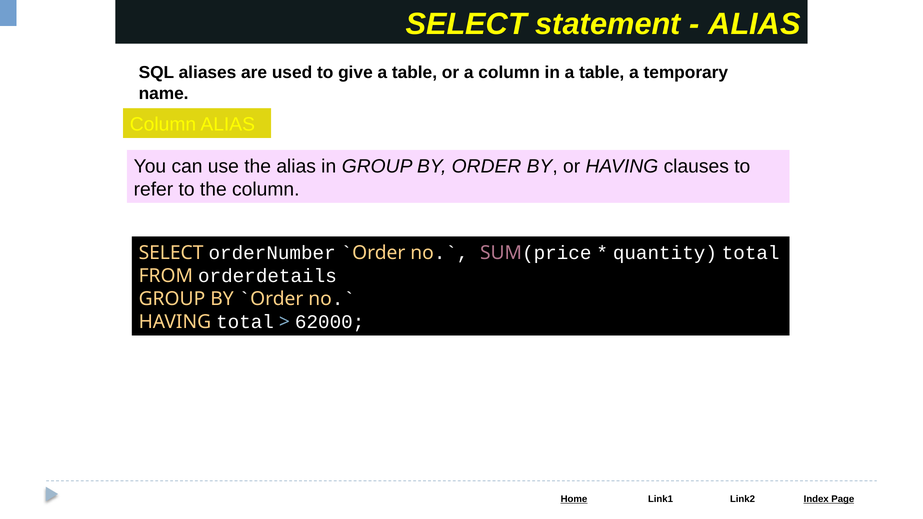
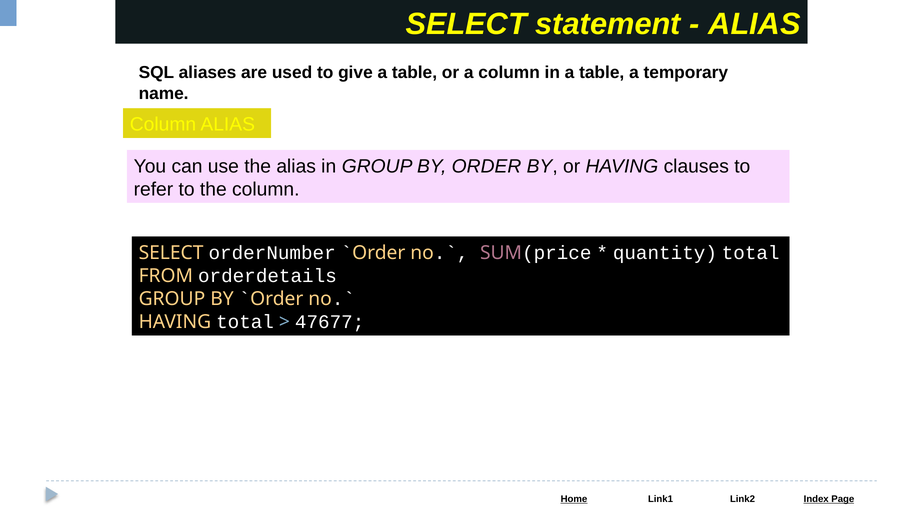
62000: 62000 -> 47677
